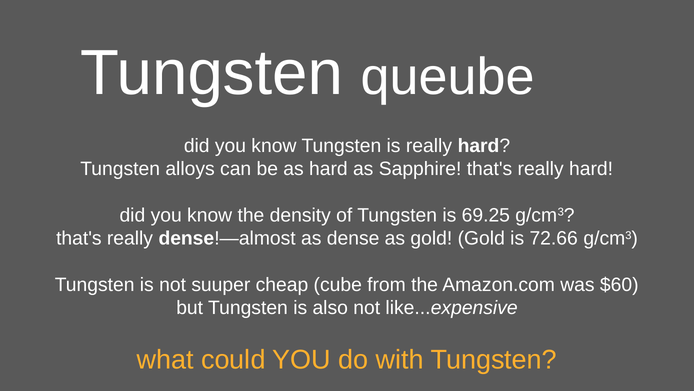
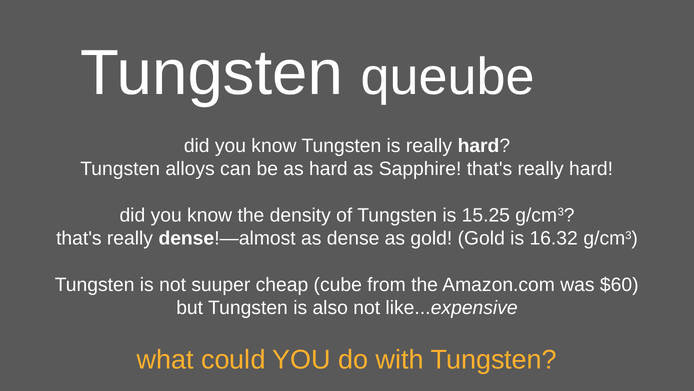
69.25: 69.25 -> 15.25
72.66: 72.66 -> 16.32
